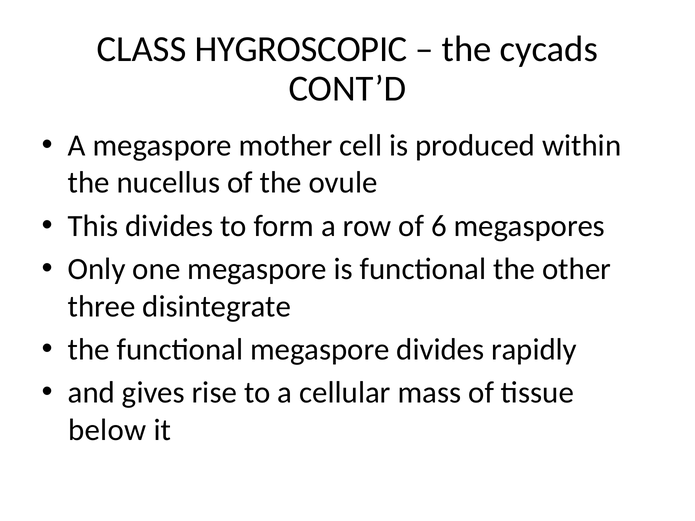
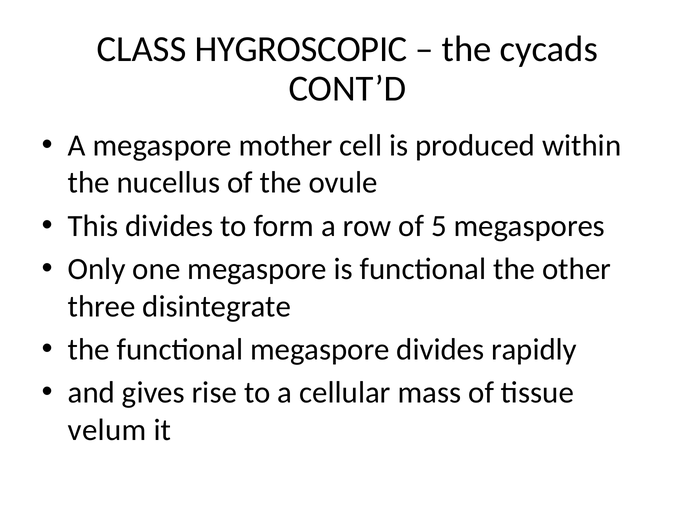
6: 6 -> 5
below: below -> velum
